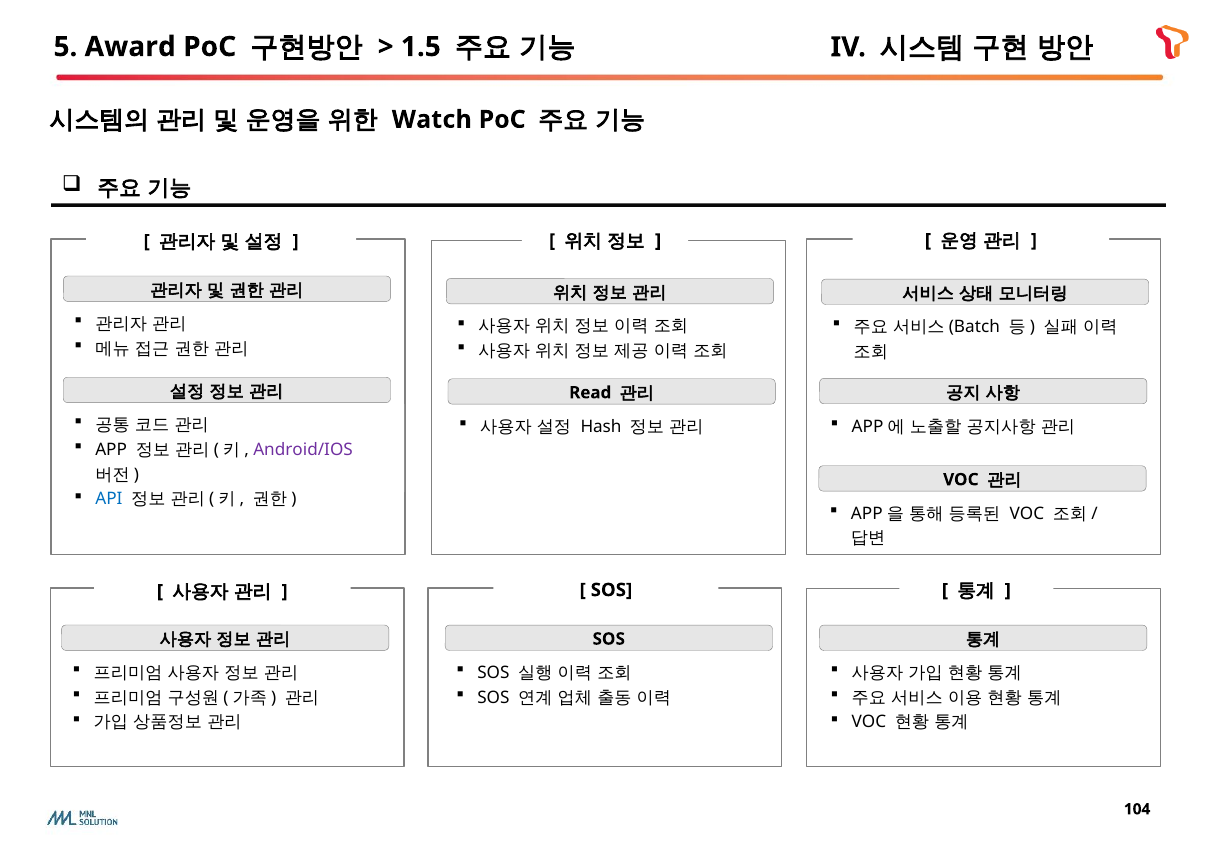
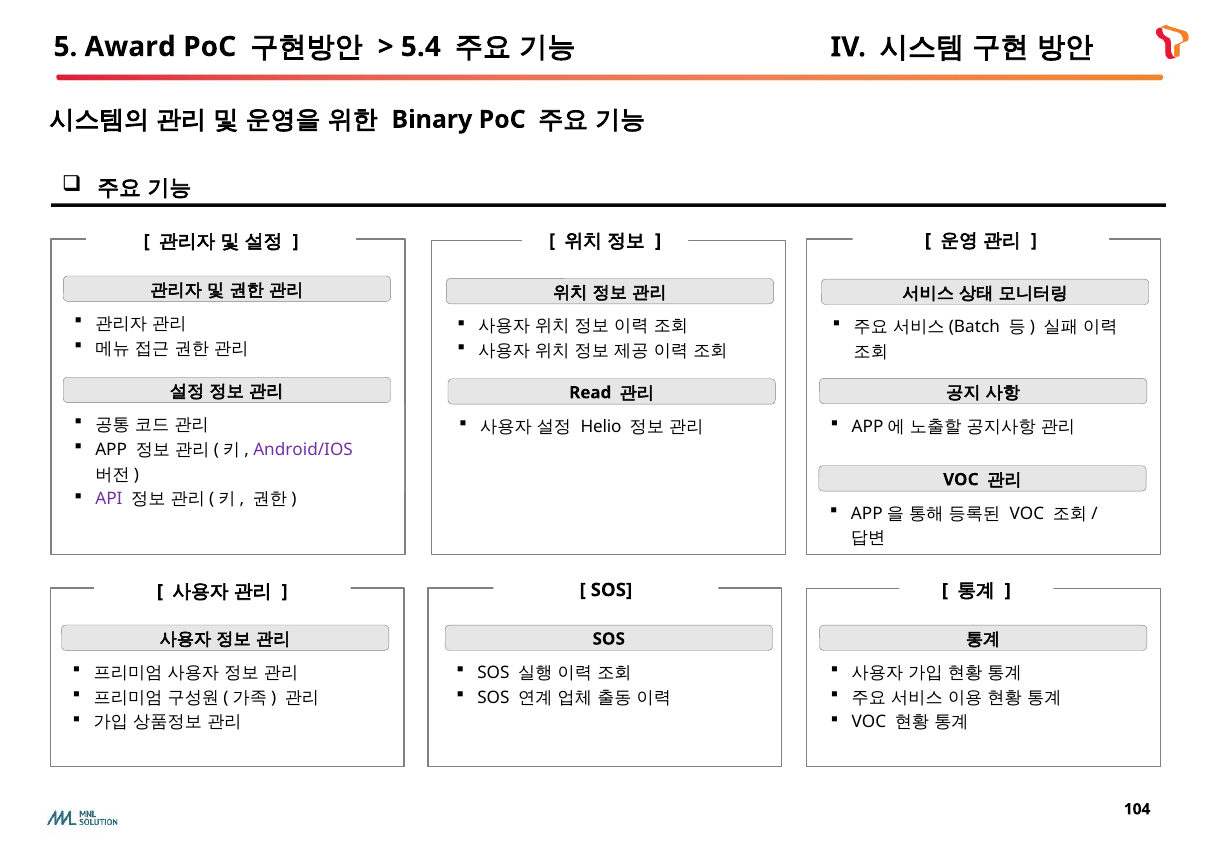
1.5: 1.5 -> 5.4
Watch: Watch -> Binary
Hash: Hash -> Helio
API colour: blue -> purple
